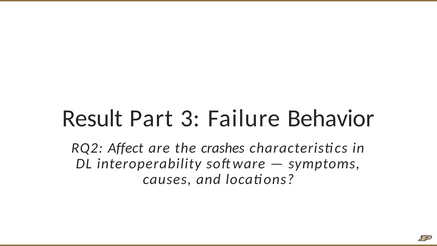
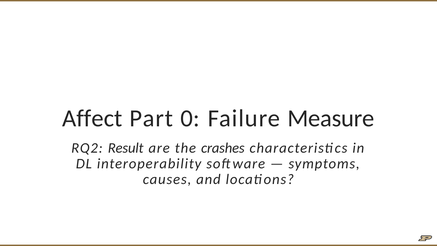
Result: Result -> Affect
3: 3 -> 0
Behavior: Behavior -> Measure
Affect: Affect -> Result
